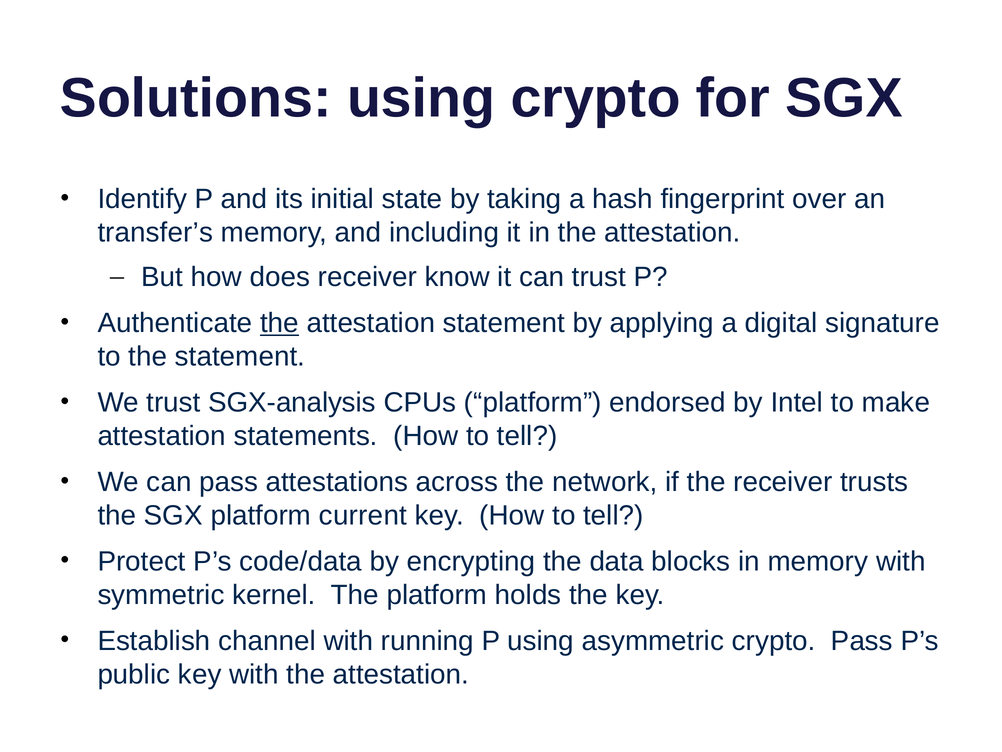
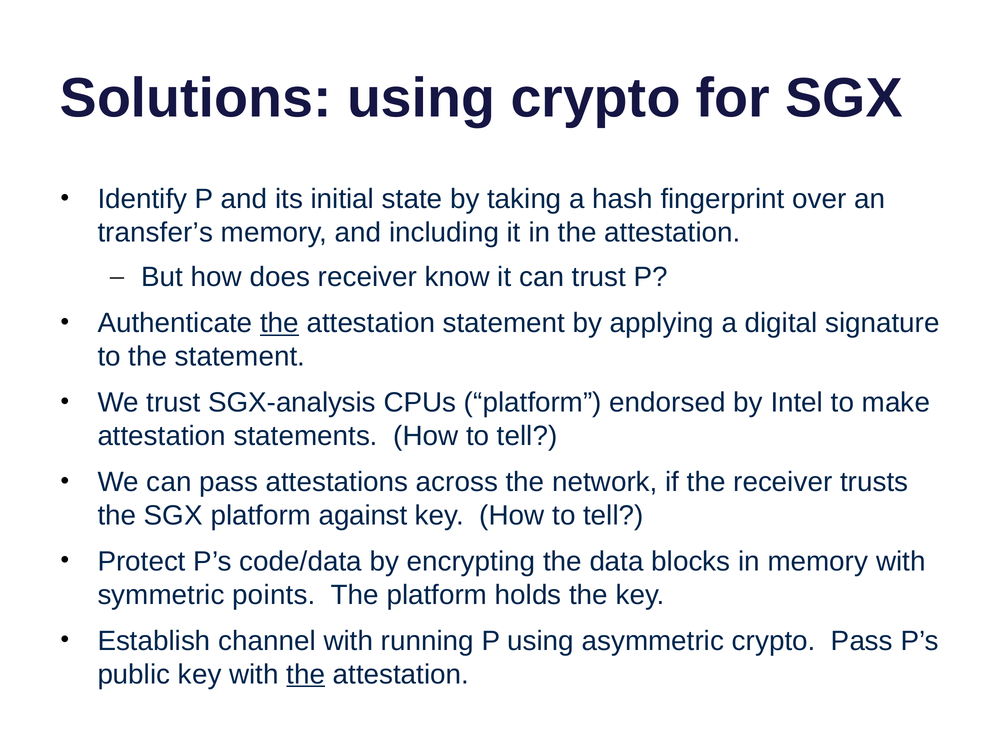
current: current -> against
kernel: kernel -> points
the at (306, 674) underline: none -> present
